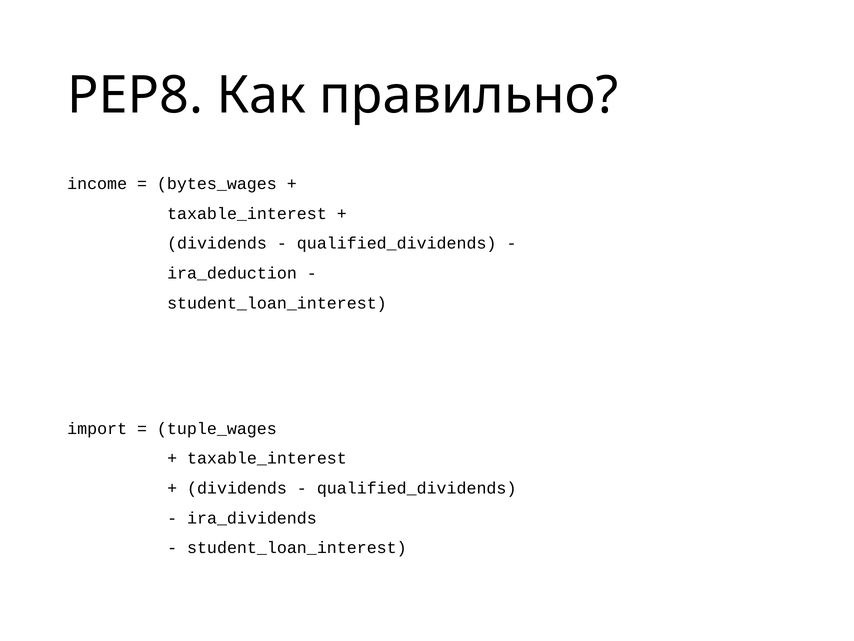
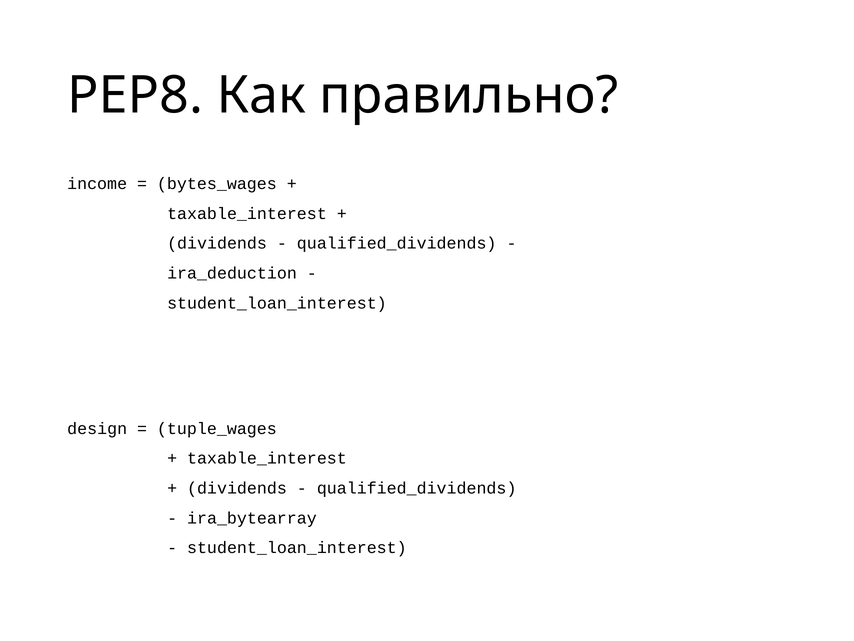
import: import -> design
ira_dividends: ira_dividends -> ira_bytearray
